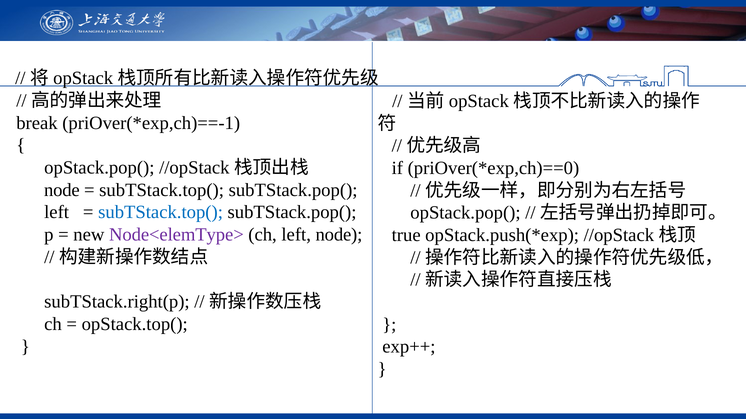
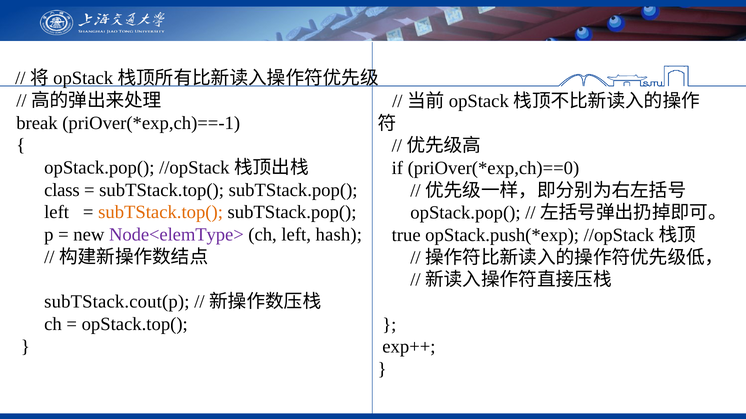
node at (62, 190): node -> class
subTStack.top( at (161, 213) colour: blue -> orange
left node: node -> hash
subTStack.right(p: subTStack.right(p -> subTStack.cout(p
